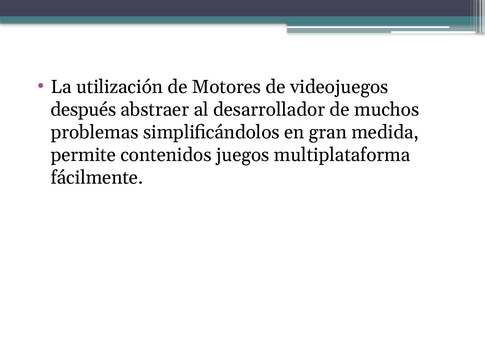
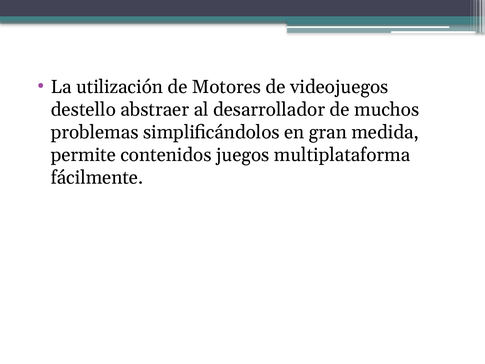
después: después -> destello
